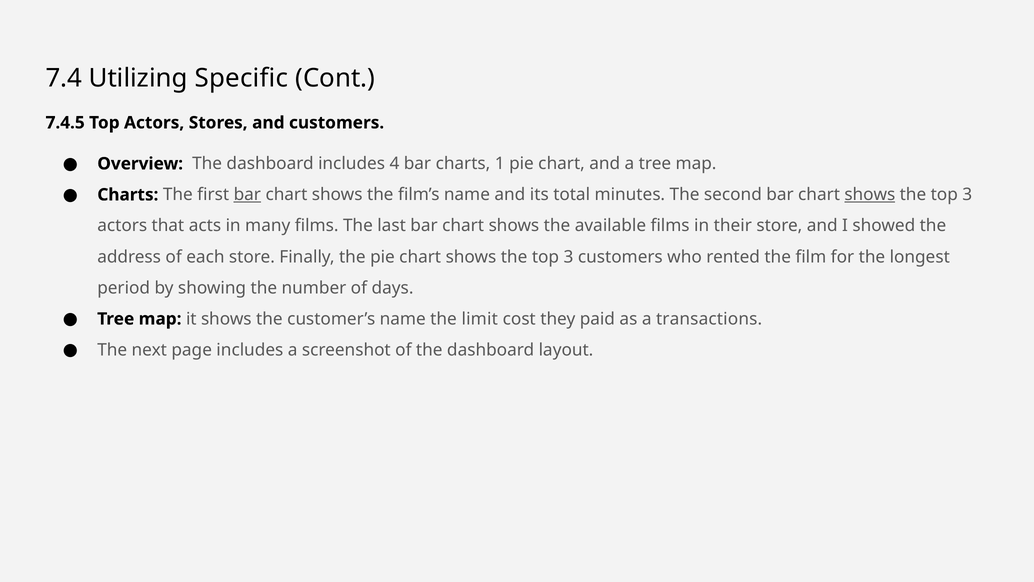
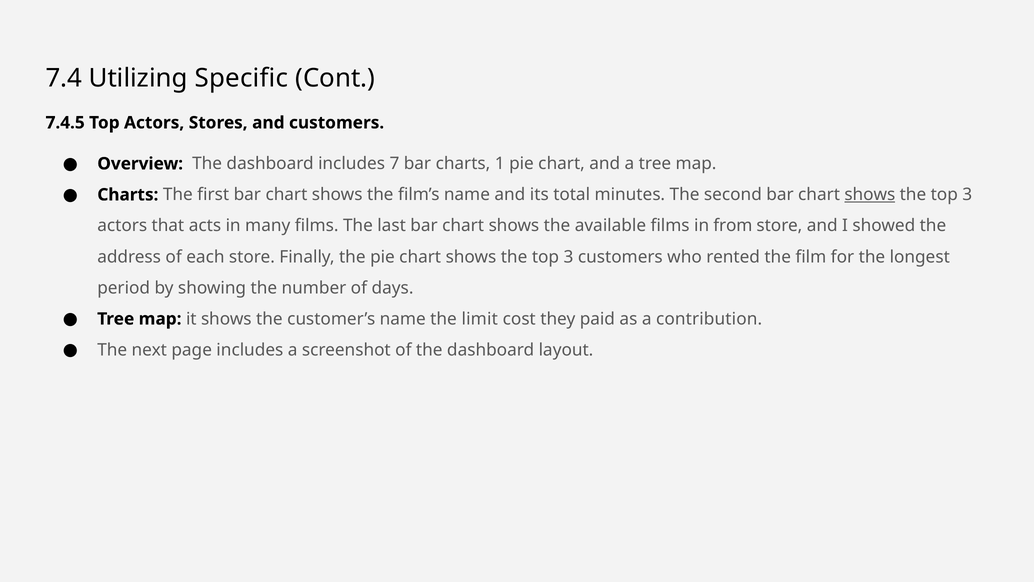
4: 4 -> 7
bar at (247, 195) underline: present -> none
their: their -> from
transactions: transactions -> contribution
